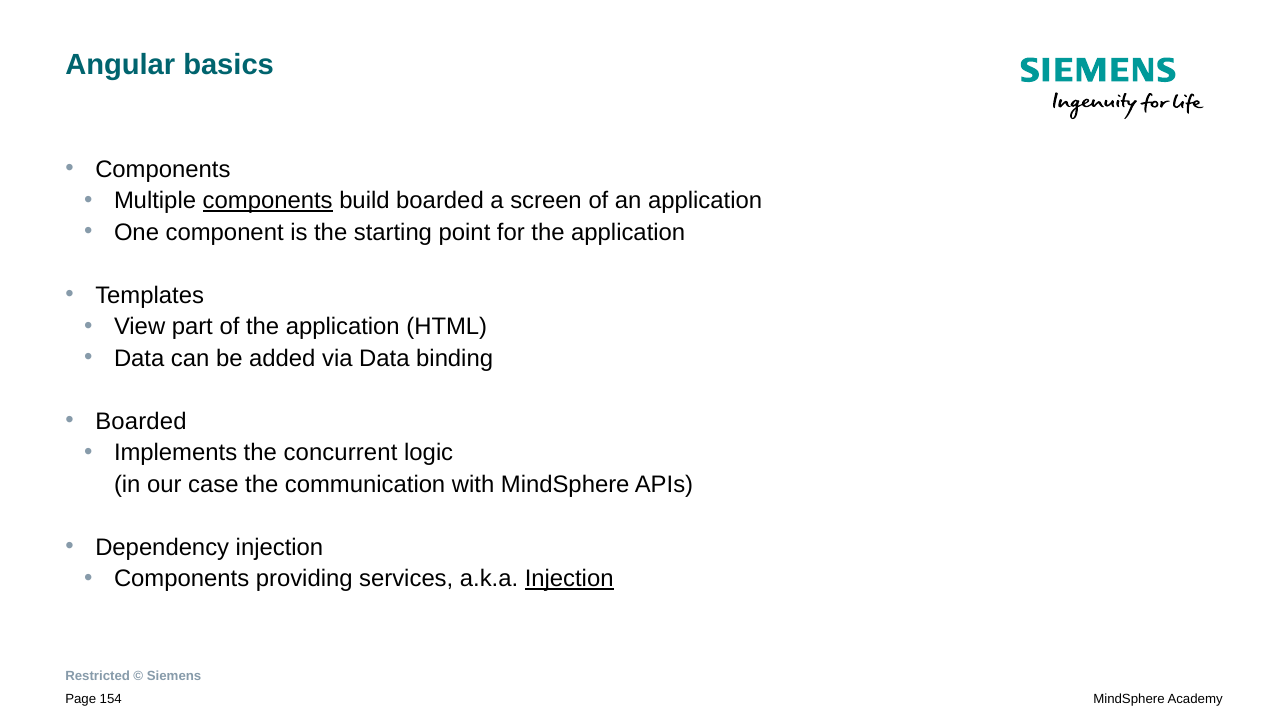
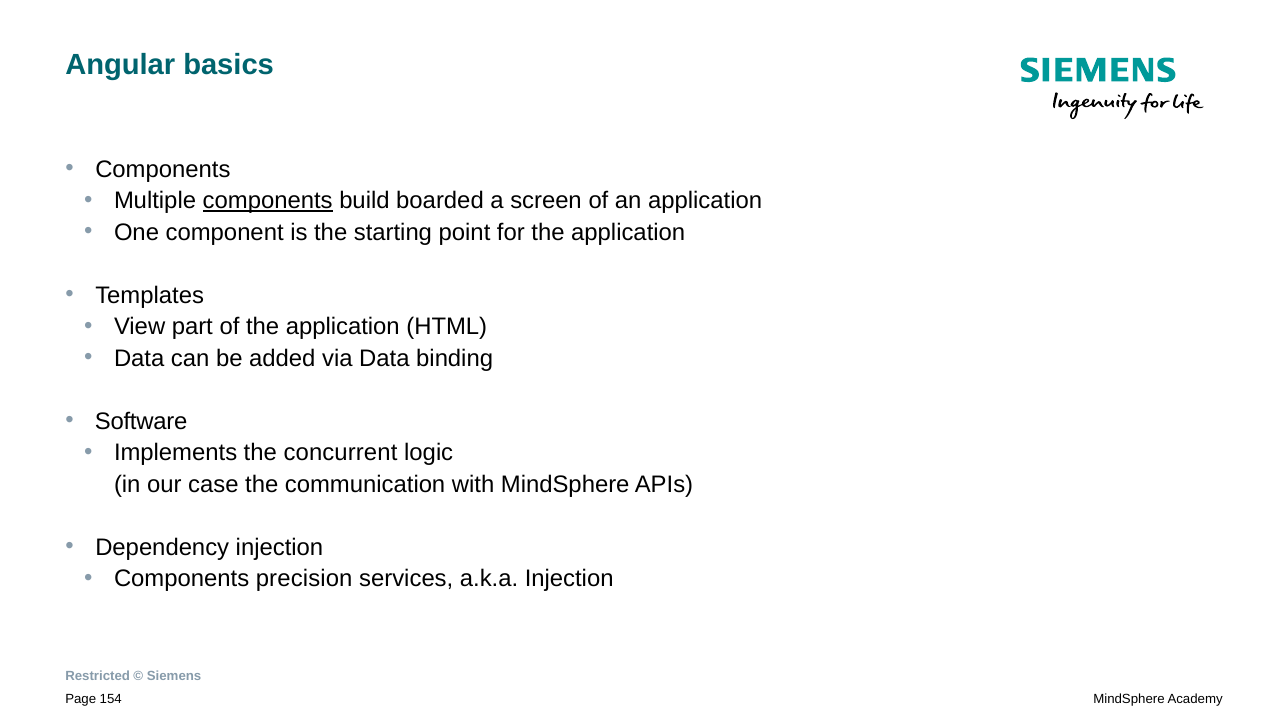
Boarded at (141, 421): Boarded -> Software
providing: providing -> precision
Injection at (569, 579) underline: present -> none
